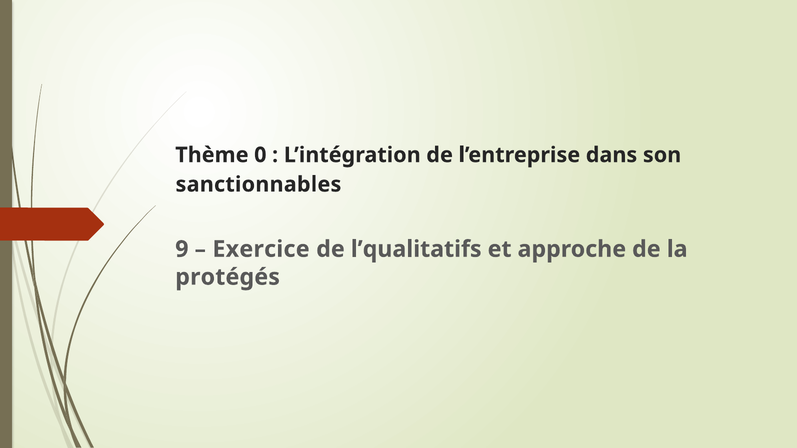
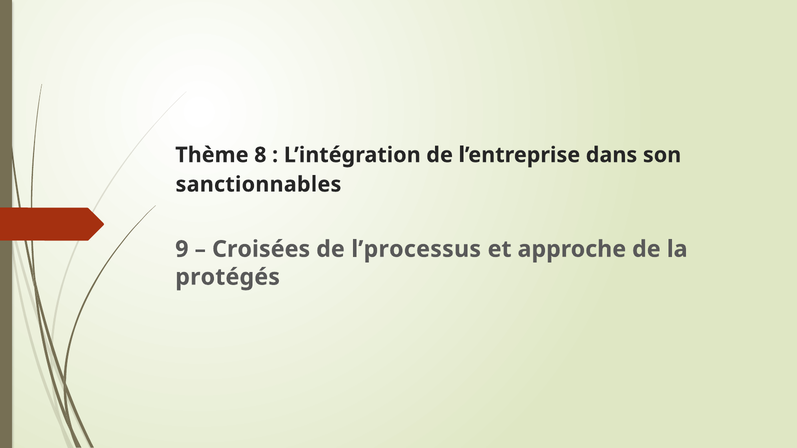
0: 0 -> 8
Exercice: Exercice -> Croisées
l’qualitatifs: l’qualitatifs -> l’processus
